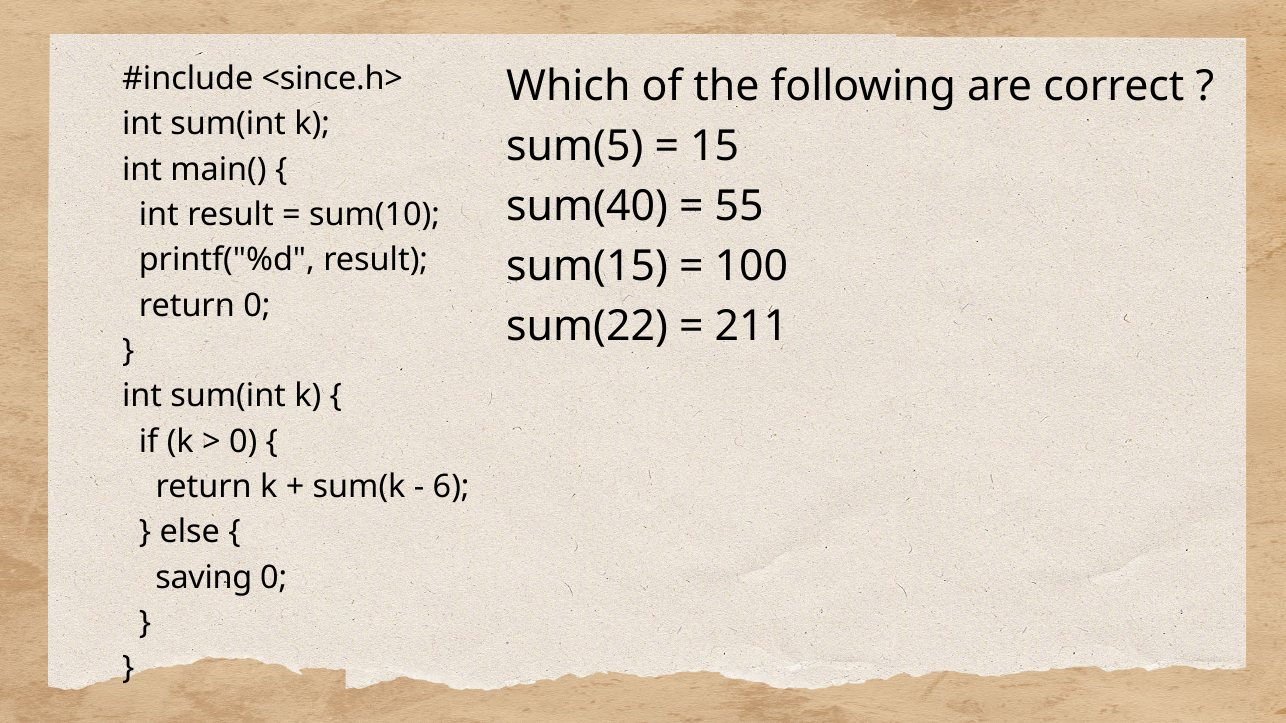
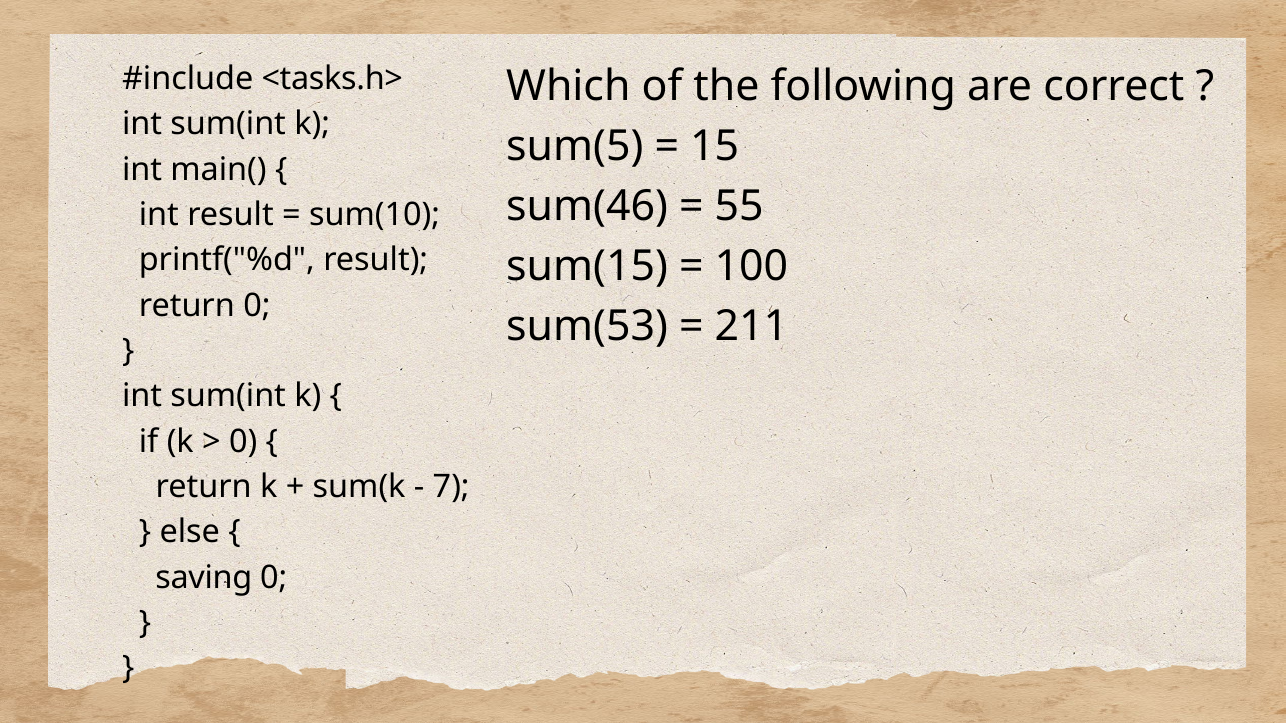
<since.h>: <since.h> -> <tasks.h>
sum(40: sum(40 -> sum(46
sum(22: sum(22 -> sum(53
6: 6 -> 7
